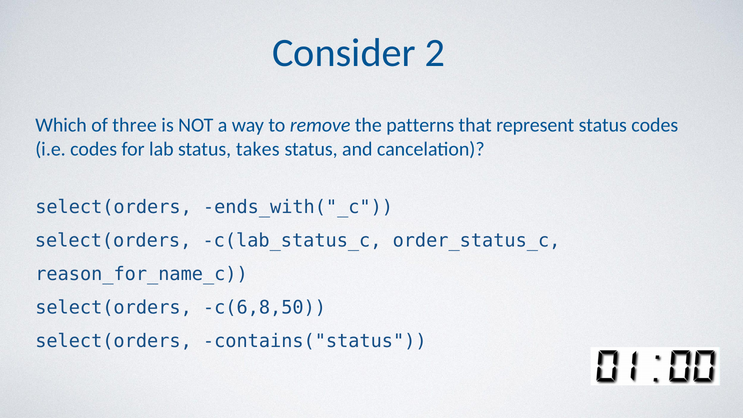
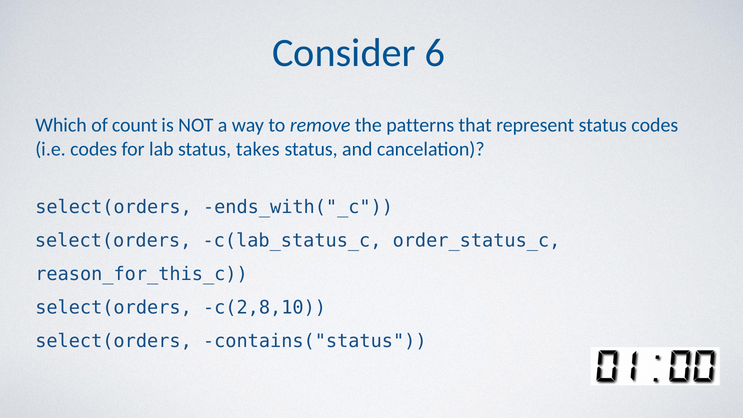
2: 2 -> 6
three: three -> count
reason_for_name_c: reason_for_name_c -> reason_for_this_c
c(6,8,50: c(6,8,50 -> c(2,8,10
